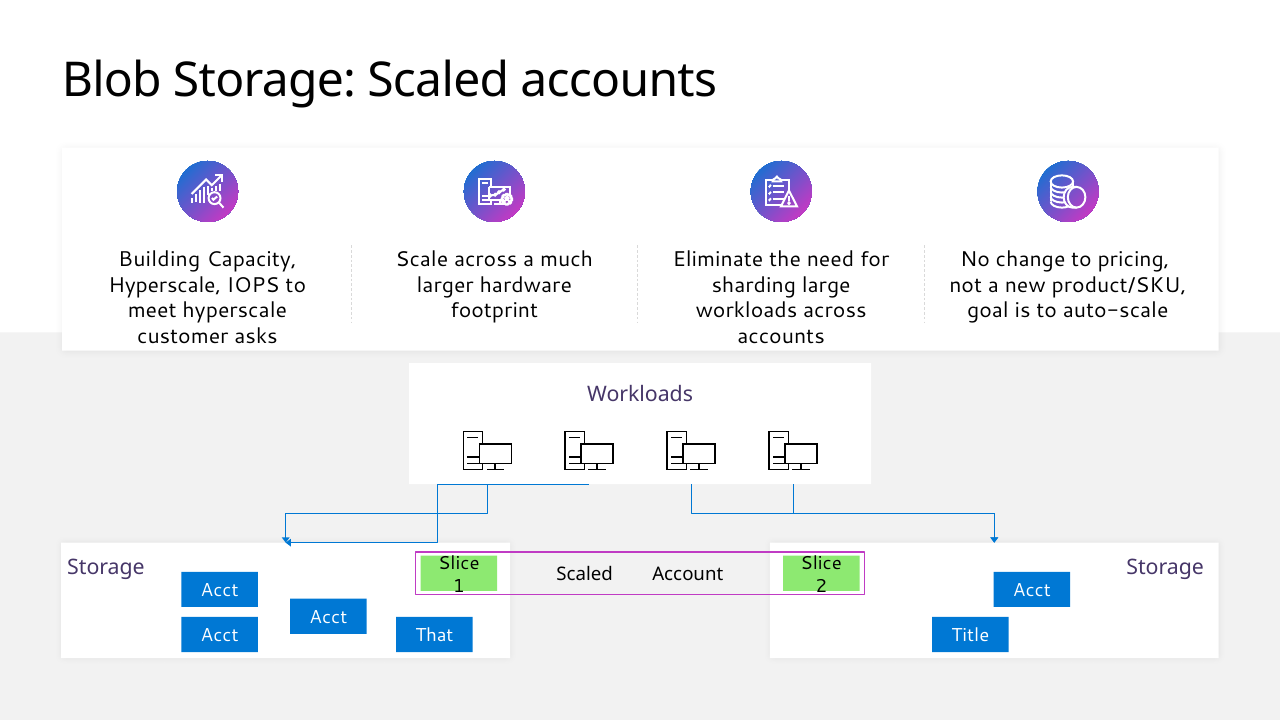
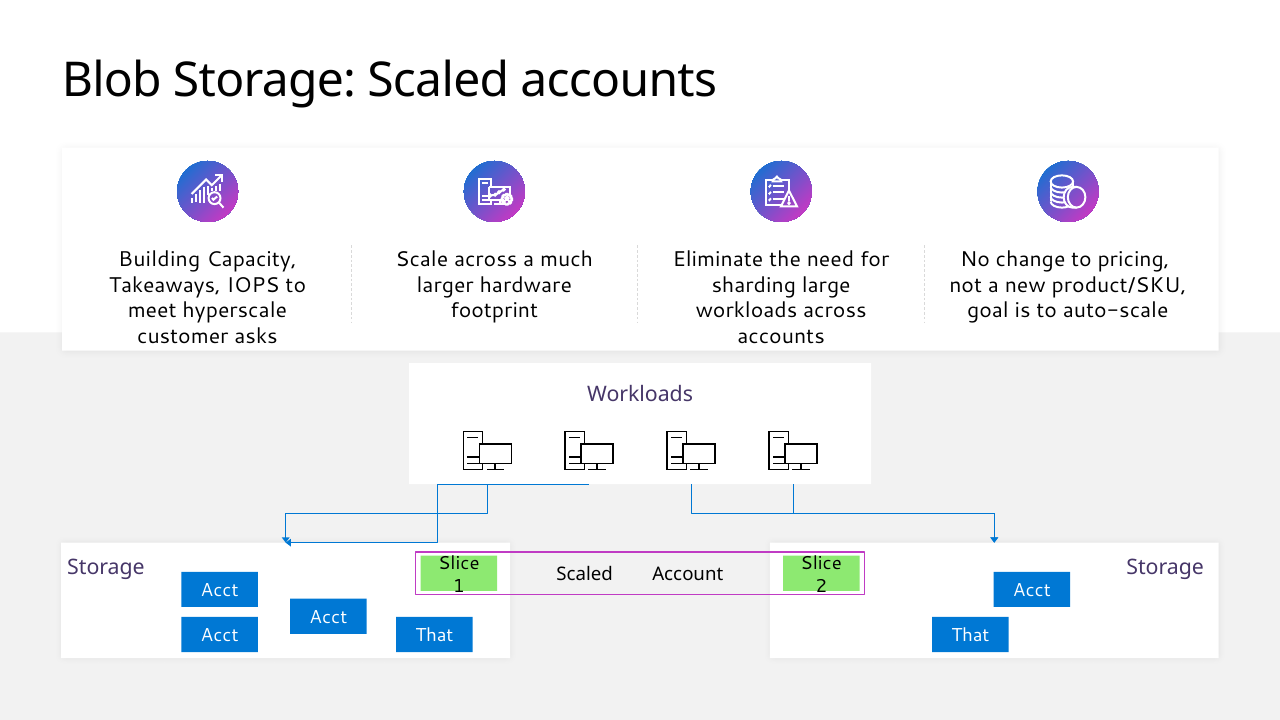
Hyperscale at (165, 285): Hyperscale -> Takeaways
Title at (970, 636): Title -> That
